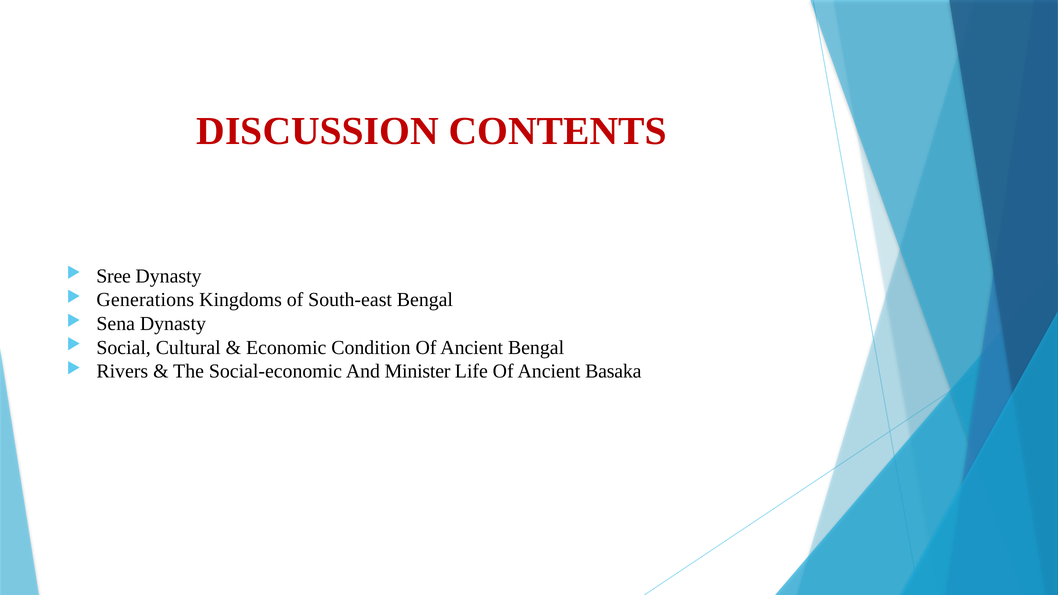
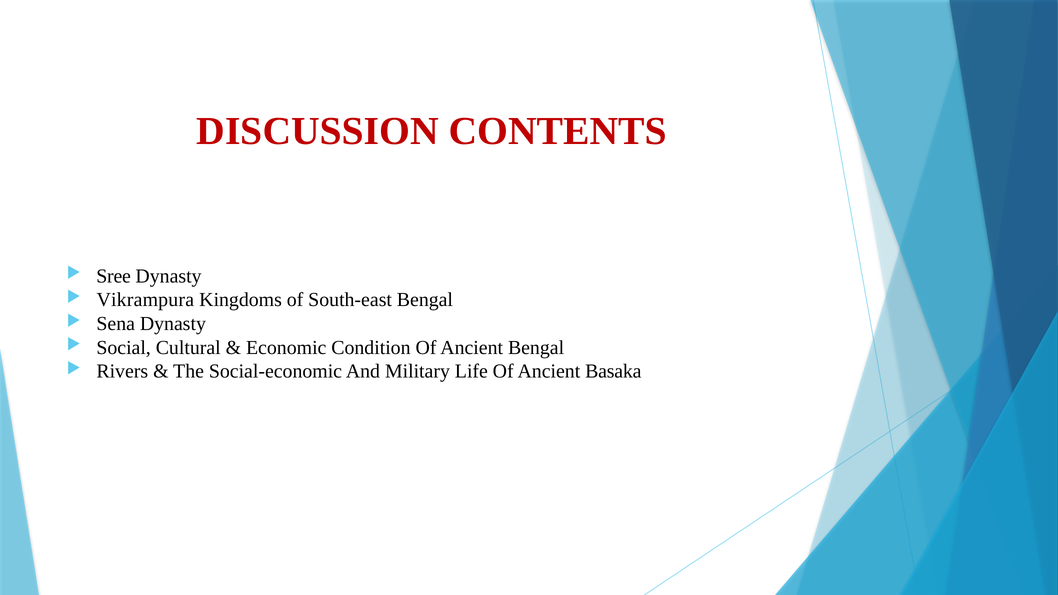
Generations: Generations -> Vikrampura
Minister: Minister -> Military
